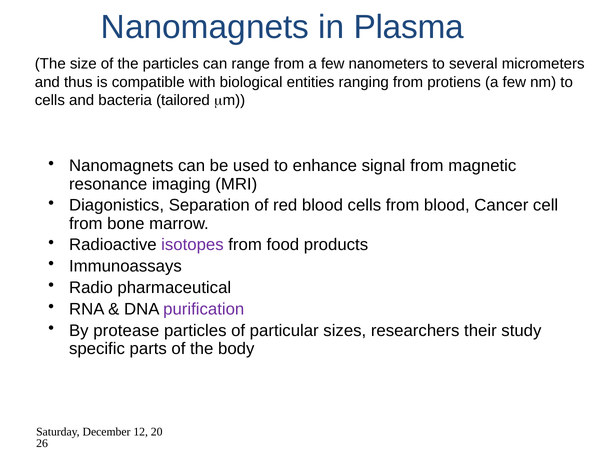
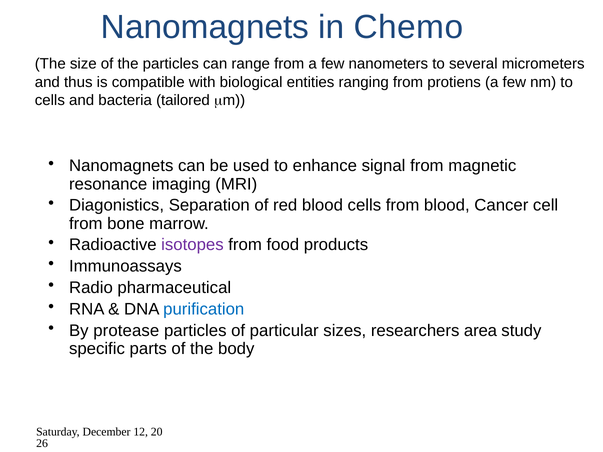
Plasma: Plasma -> Chemo
purification colour: purple -> blue
their: their -> area
